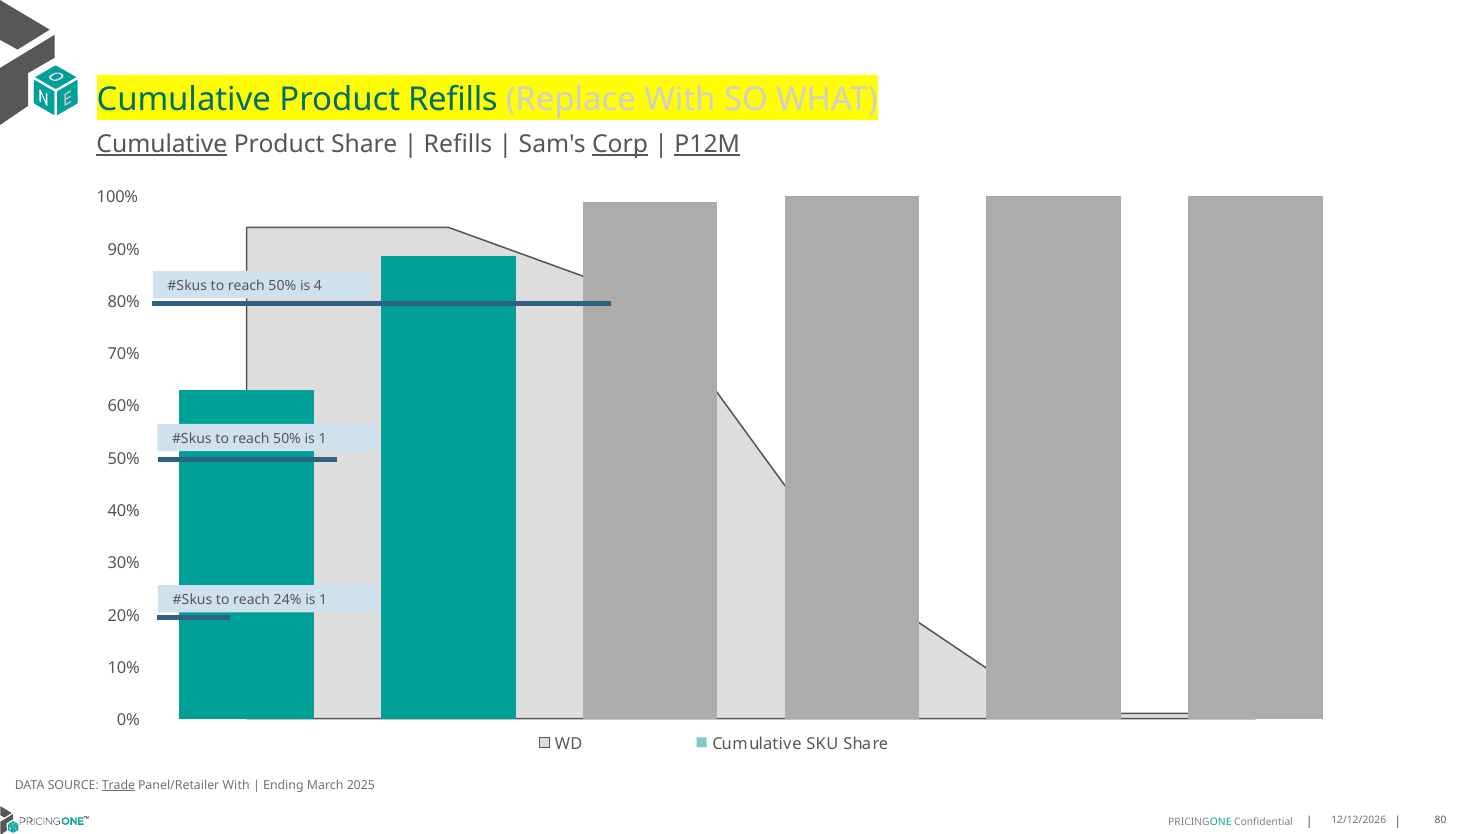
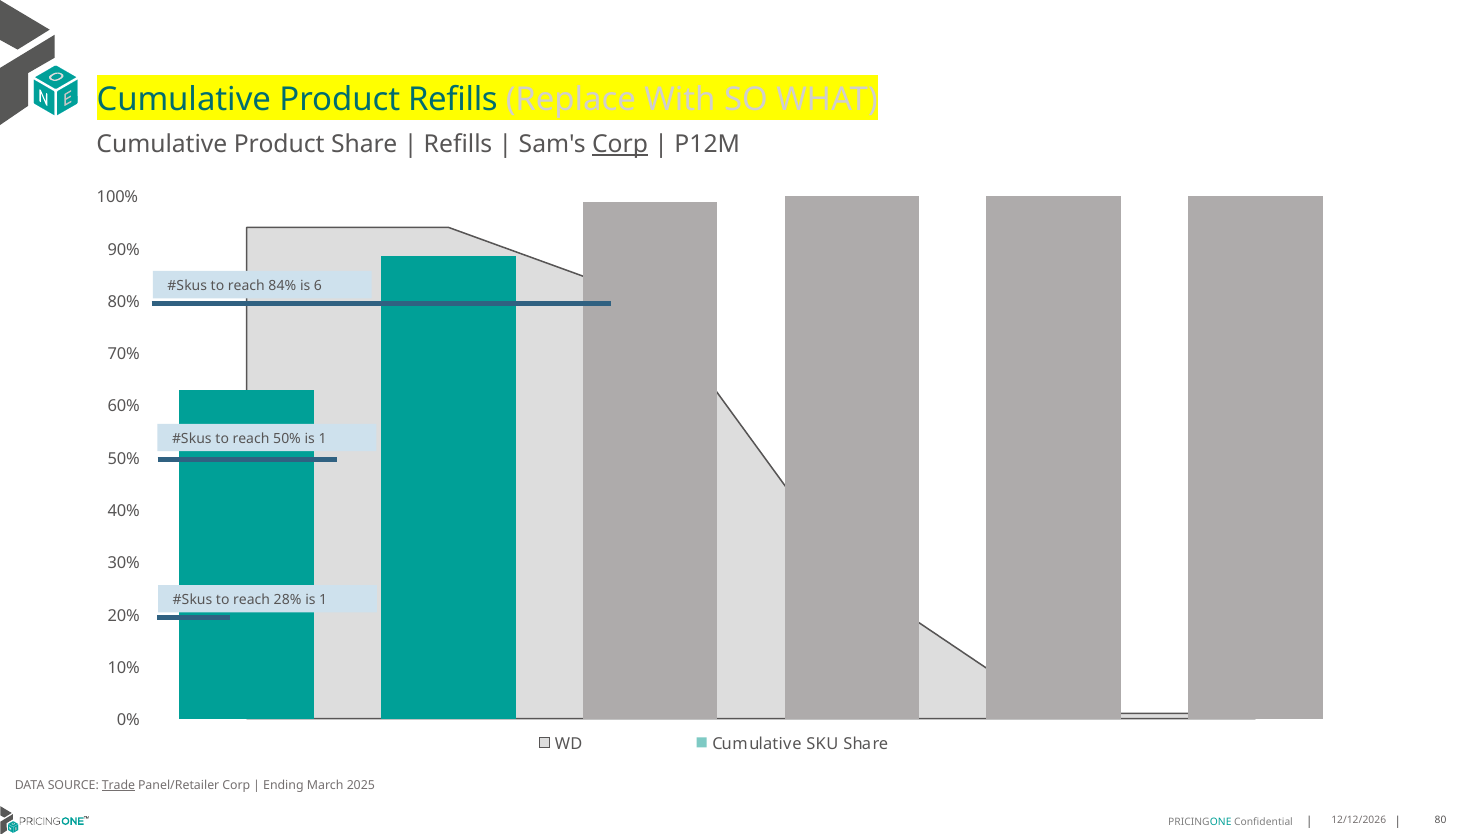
Cumulative at (162, 145) underline: present -> none
P12M underline: present -> none
50% at (282, 286): 50% -> 84%
4: 4 -> 6
24%: 24% -> 28%
Panel/Retailer With: With -> Corp
